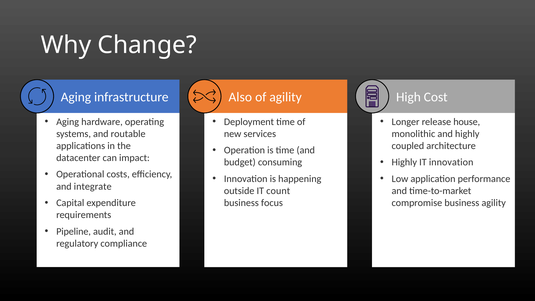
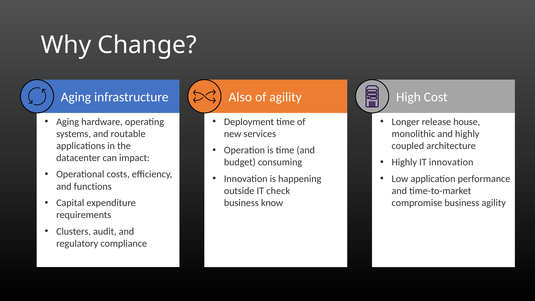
integrate: integrate -> functions
count: count -> check
focus: focus -> know
Pipeline: Pipeline -> Clusters
